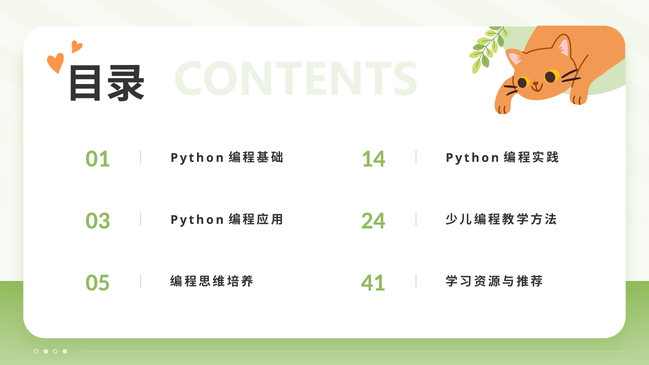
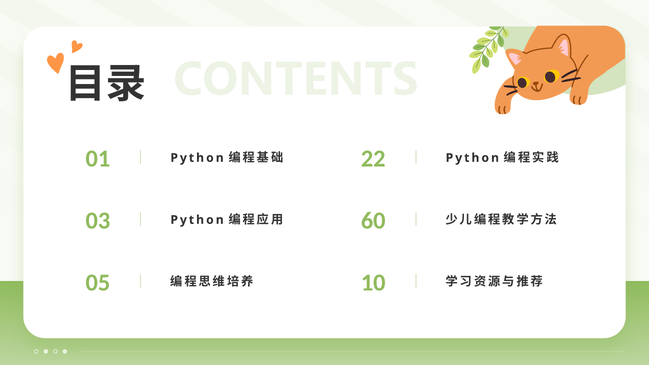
14: 14 -> 22
24: 24 -> 60
41: 41 -> 10
